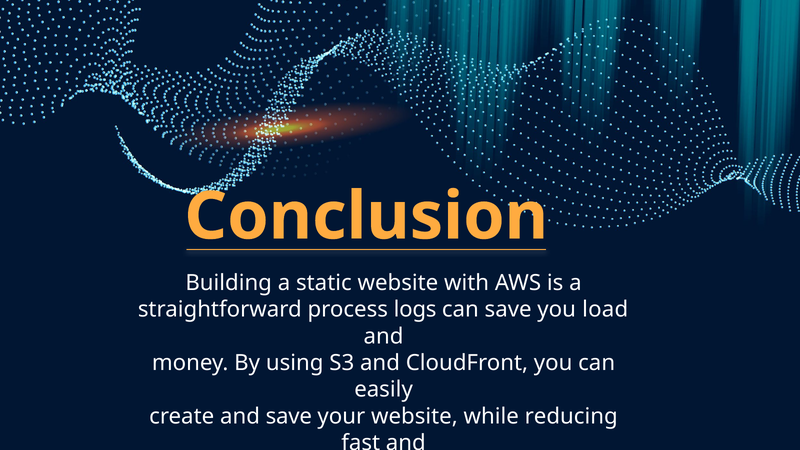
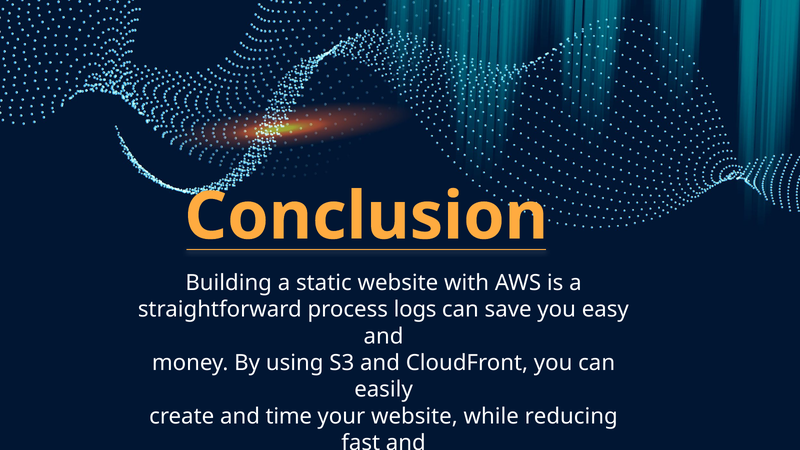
load: load -> easy
and save: save -> time
